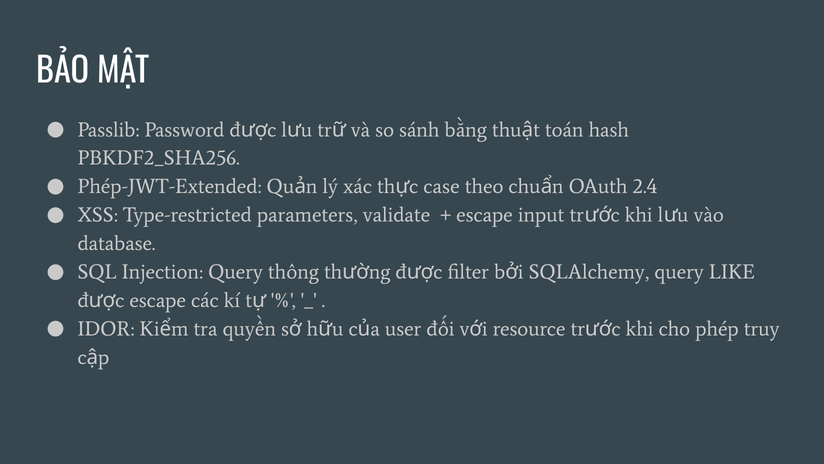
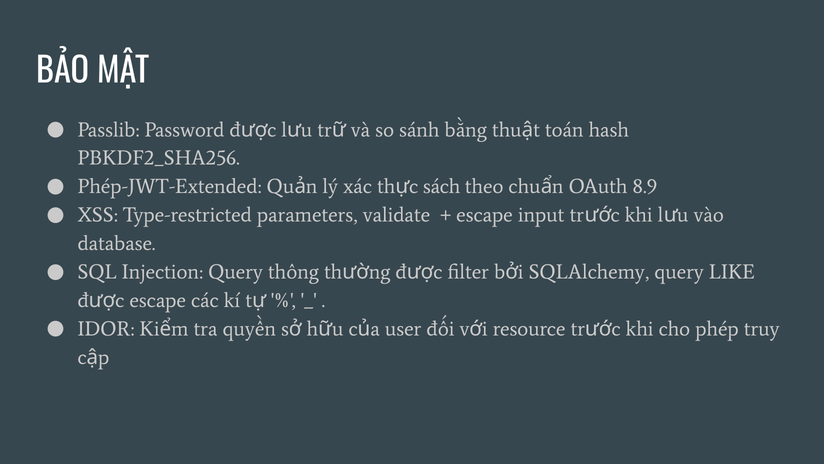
case: case -> sách
2.4: 2.4 -> 8.9
